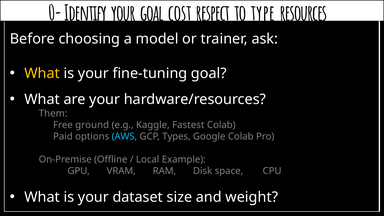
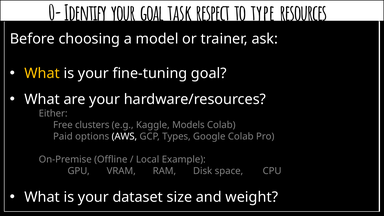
cost: cost -> task
Them: Them -> Either
ground: ground -> clusters
Fastest: Fastest -> Models
AWS colour: light blue -> white
